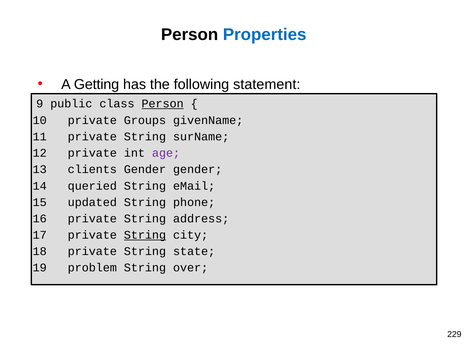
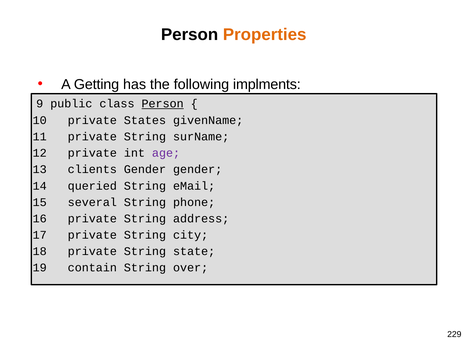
Properties colour: blue -> orange
statement: statement -> implments
Groups: Groups -> States
updated: updated -> several
String at (145, 235) underline: present -> none
problem: problem -> contain
